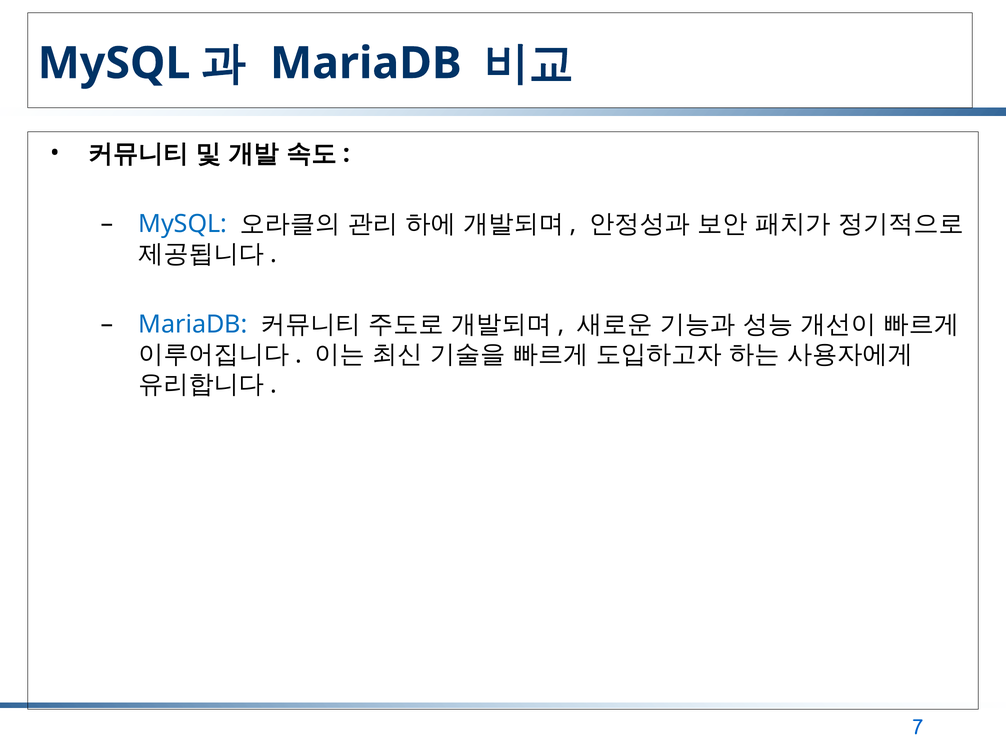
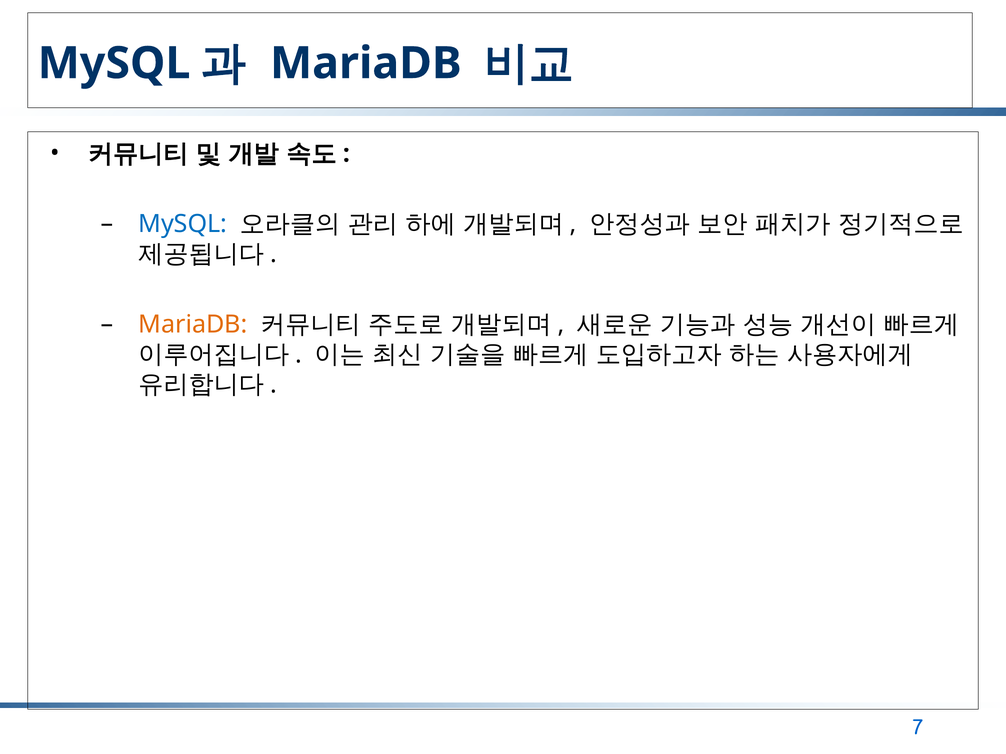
MariaDB at (193, 325) colour: blue -> orange
